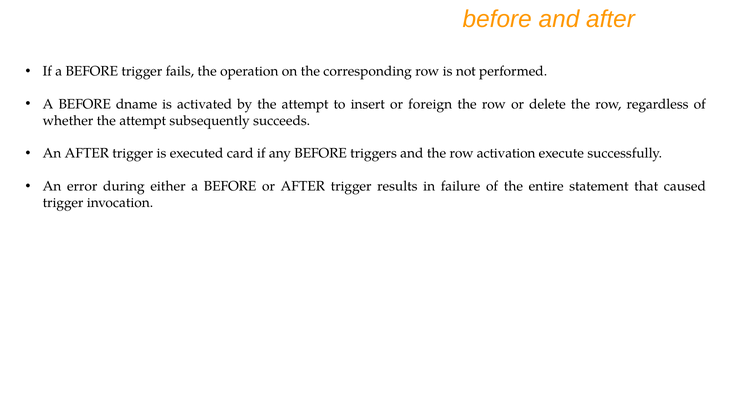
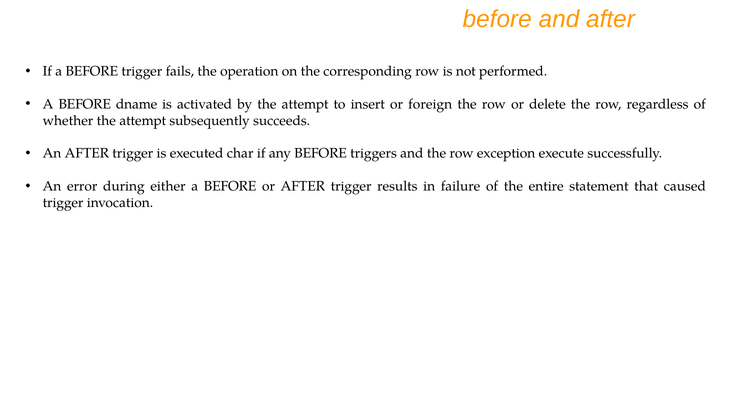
card: card -> char
activation: activation -> exception
